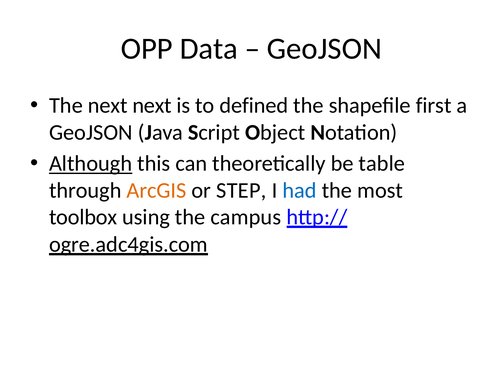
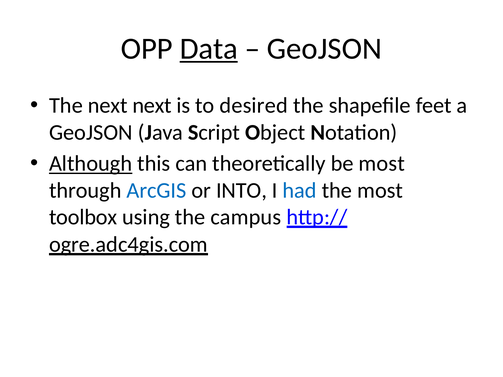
Data underline: none -> present
defined: defined -> desired
first: first -> feet
be table: table -> most
ArcGIS colour: orange -> blue
STEP: STEP -> INTO
